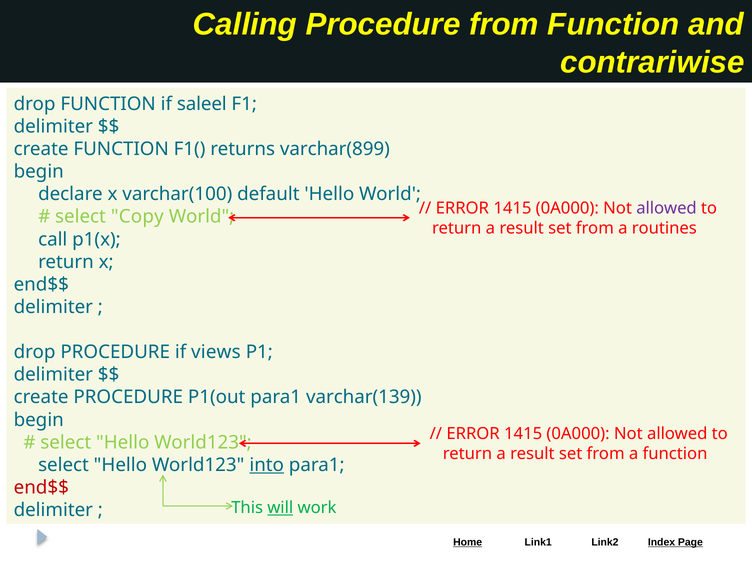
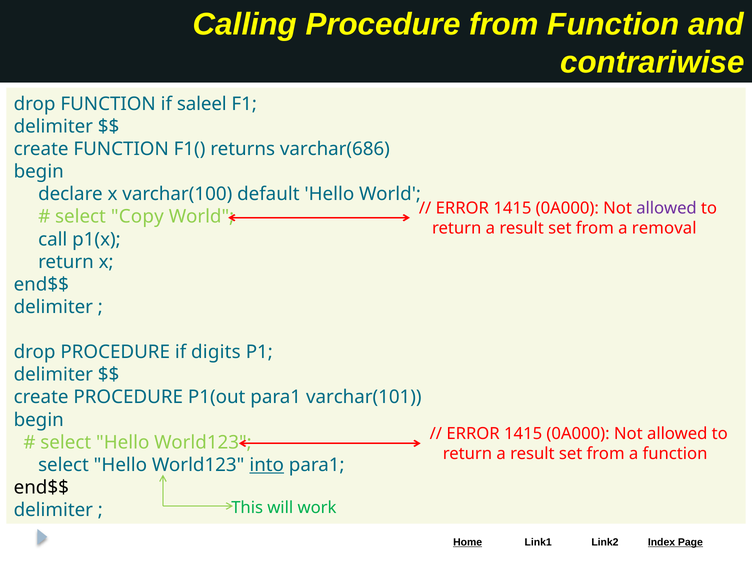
varchar(899: varchar(899 -> varchar(686
routines: routines -> removal
views: views -> digits
varchar(139: varchar(139 -> varchar(101
end$$ at (41, 488) colour: red -> black
will underline: present -> none
